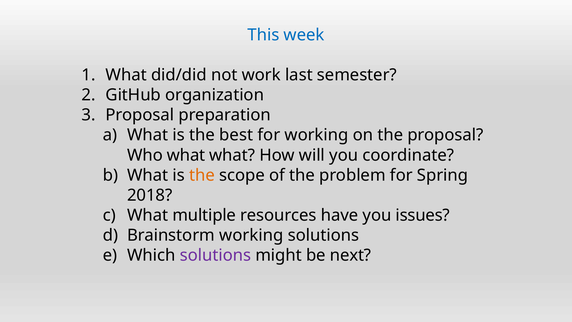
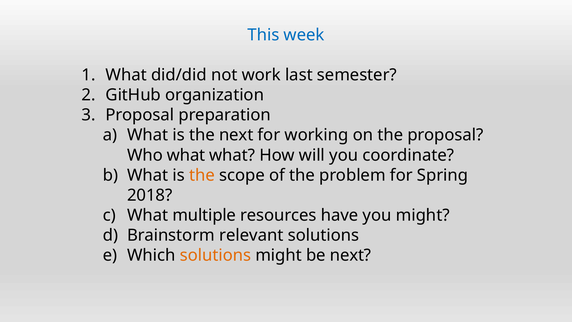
the best: best -> next
you issues: issues -> might
Brainstorm working: working -> relevant
solutions at (215, 255) colour: purple -> orange
